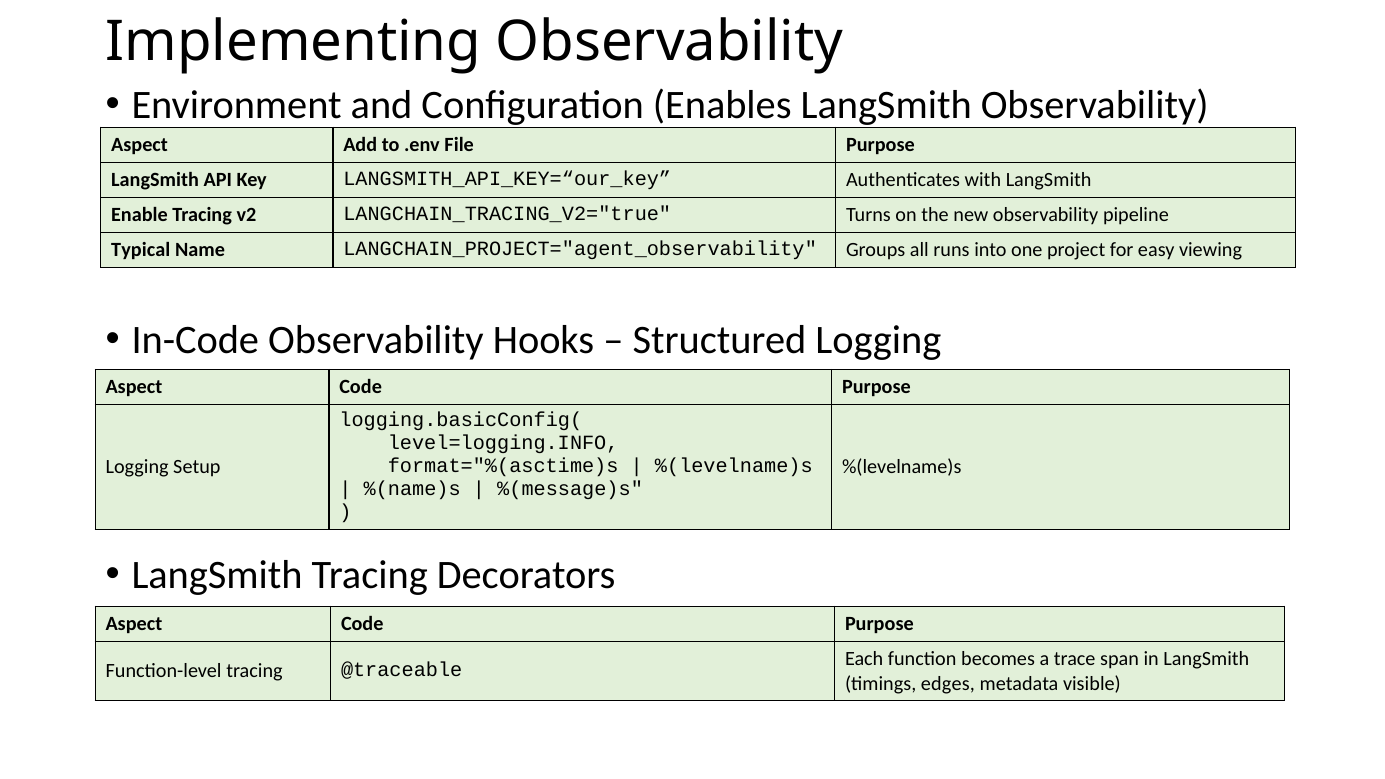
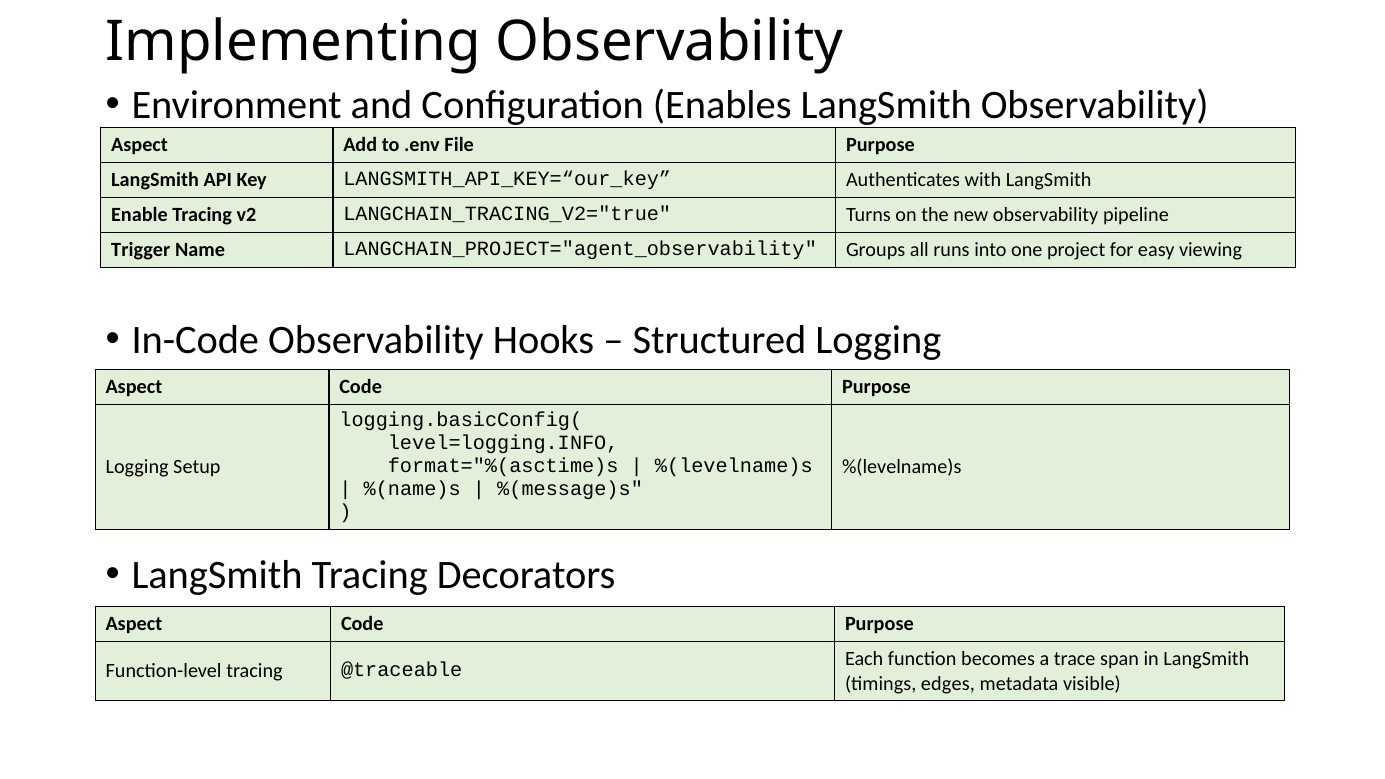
Typical: Typical -> Trigger
